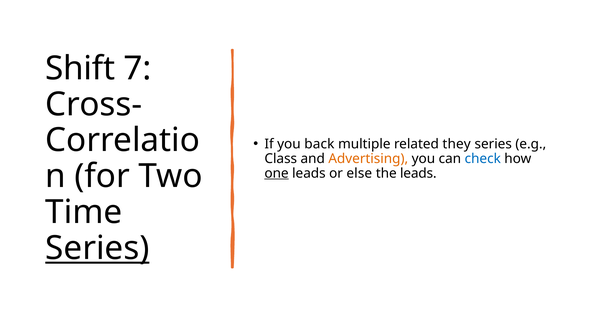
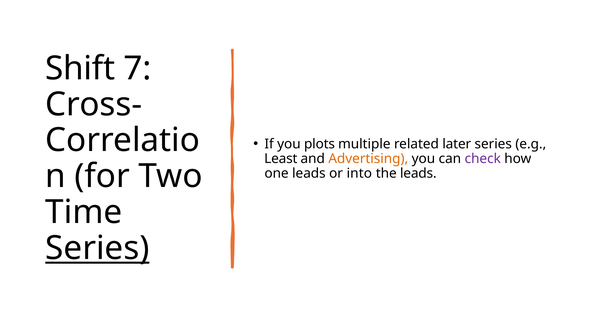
back: back -> plots
they: they -> later
Class: Class -> Least
check colour: blue -> purple
one underline: present -> none
else: else -> into
